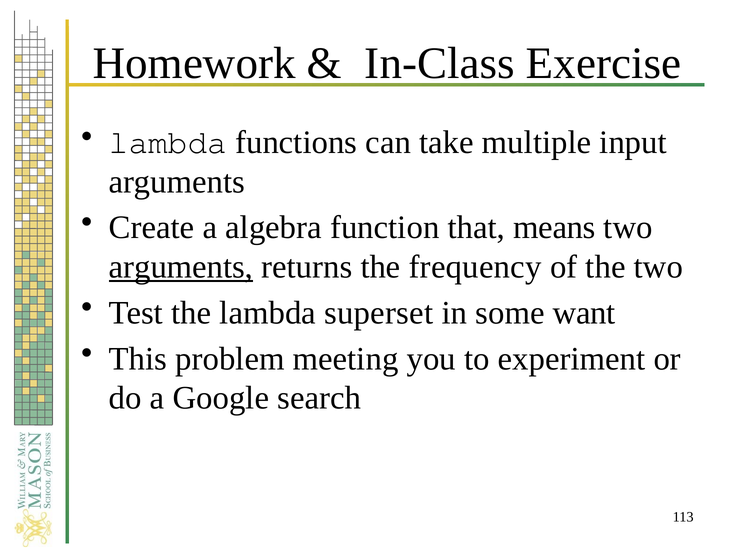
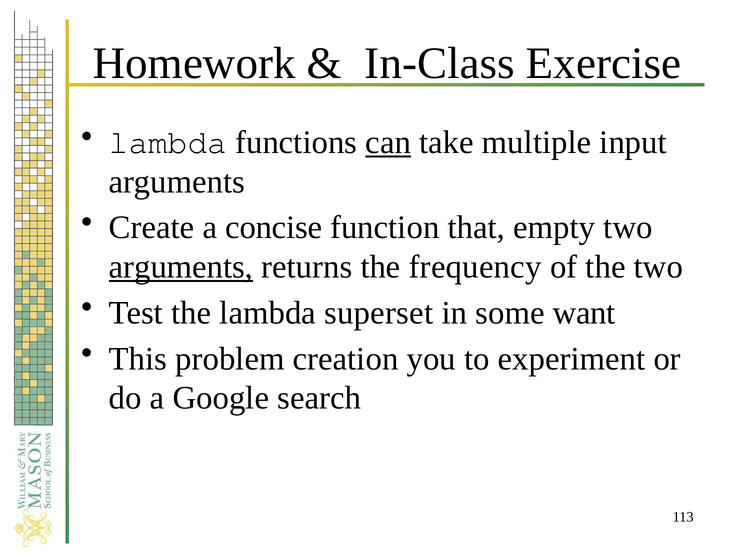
can underline: none -> present
algebra: algebra -> concise
means: means -> empty
meeting: meeting -> creation
